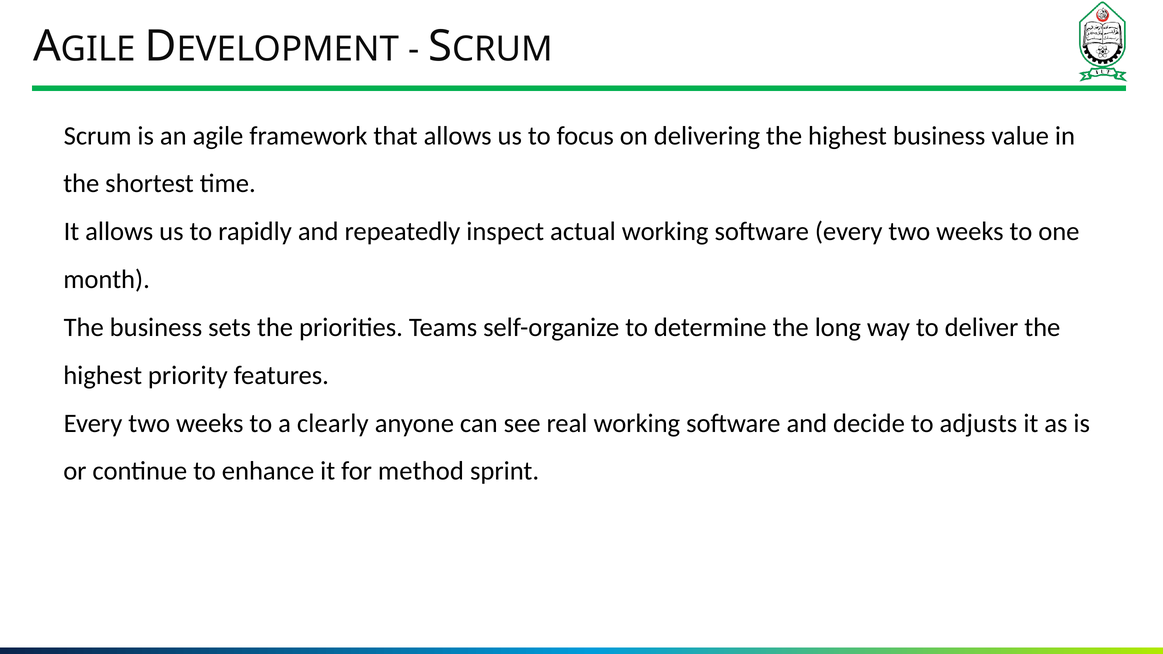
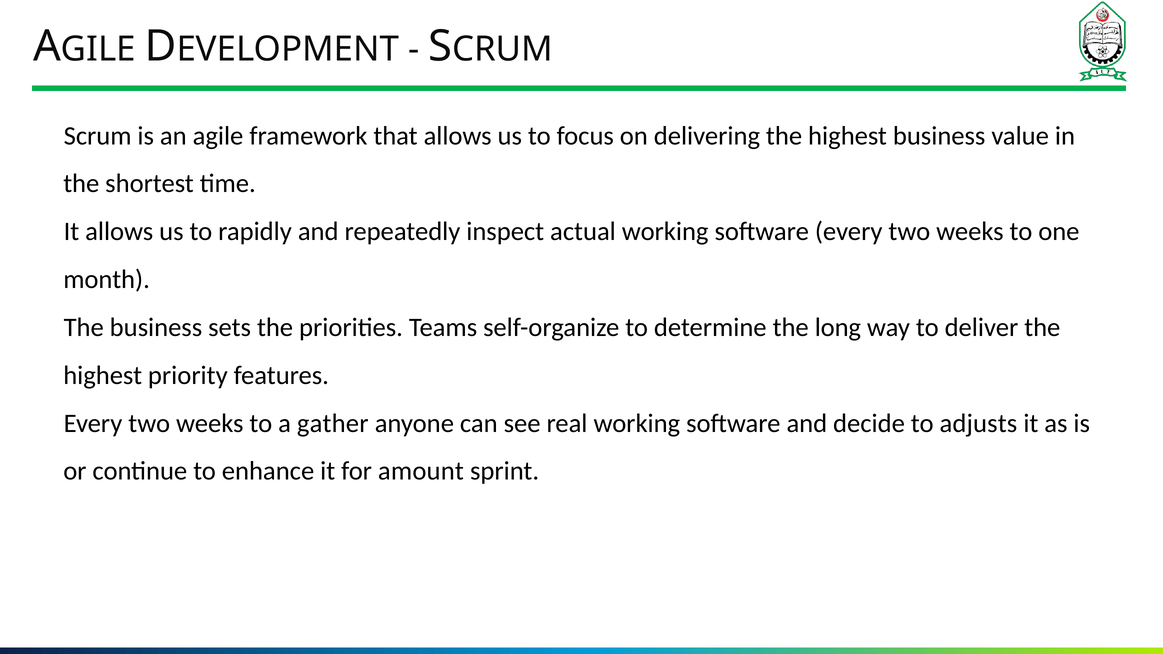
clearly: clearly -> gather
method: method -> amount
